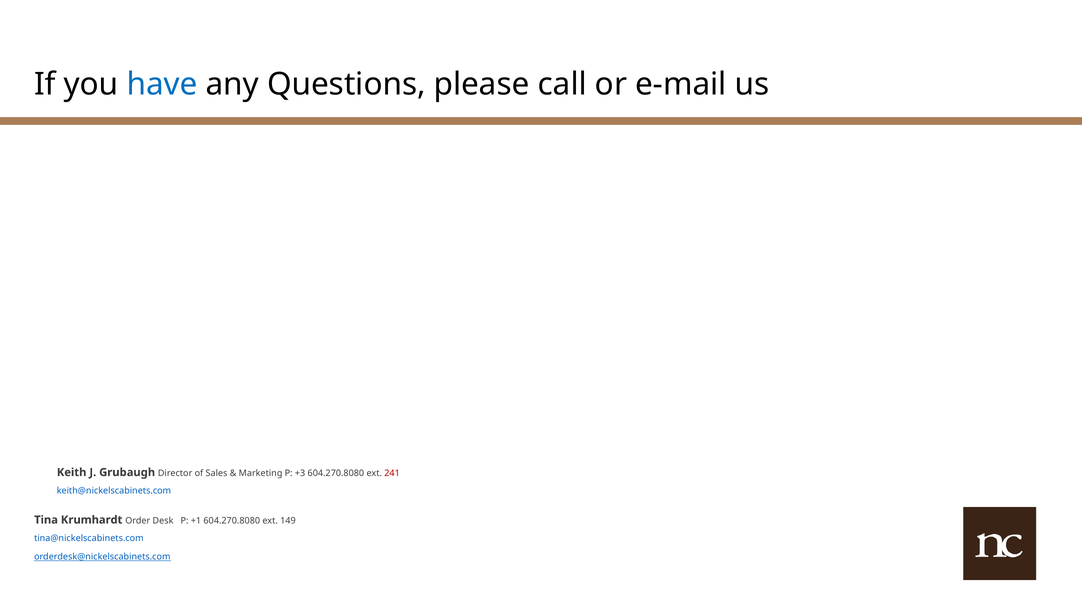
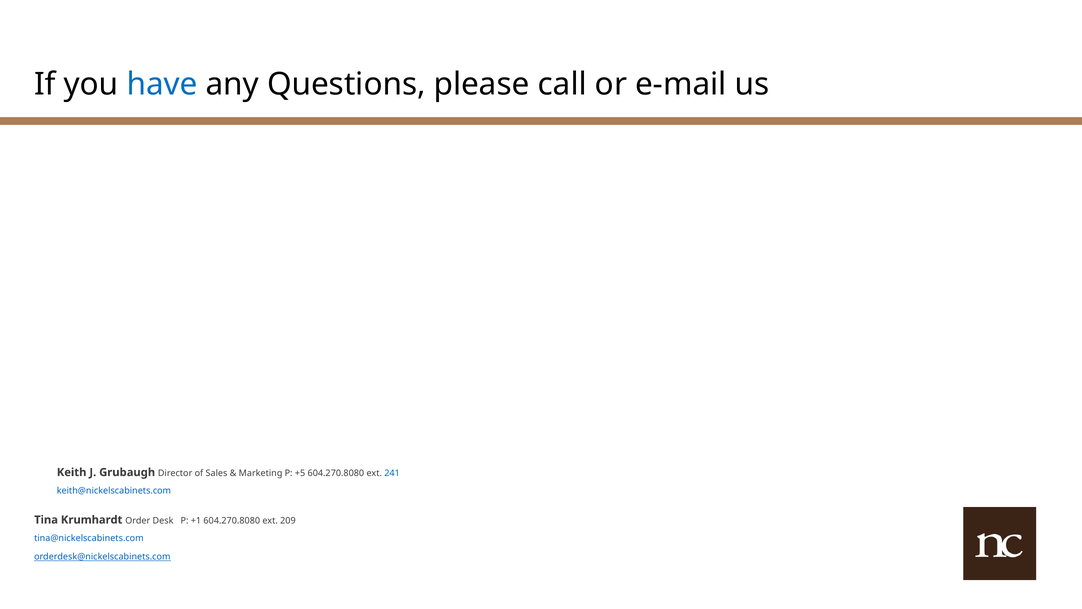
+3: +3 -> +5
241 colour: red -> blue
149: 149 -> 209
